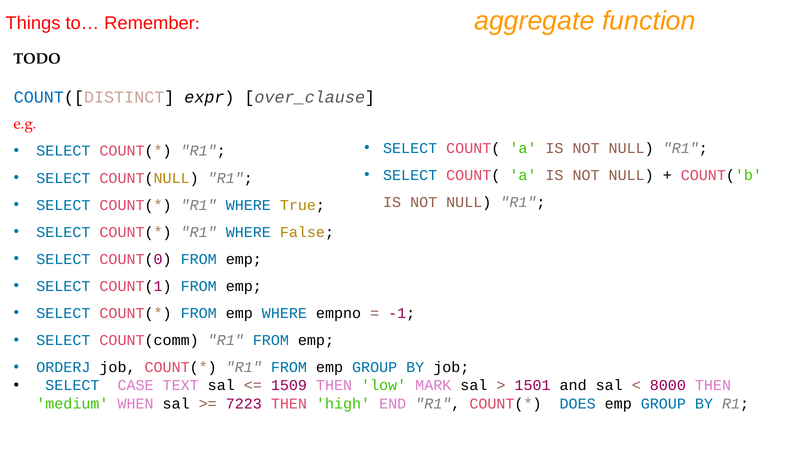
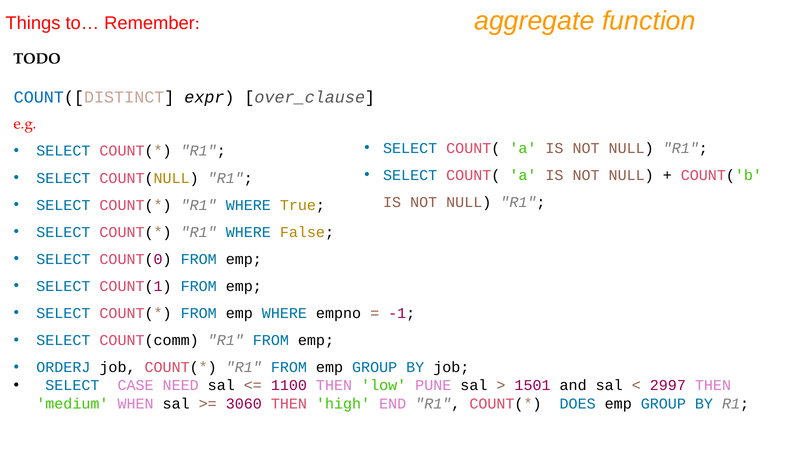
TEXT: TEXT -> NEED
1509: 1509 -> 1100
MARK: MARK -> PUNE
8000: 8000 -> 2997
7223: 7223 -> 3060
